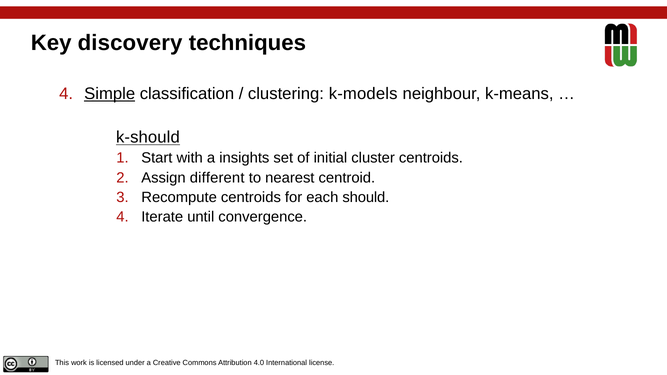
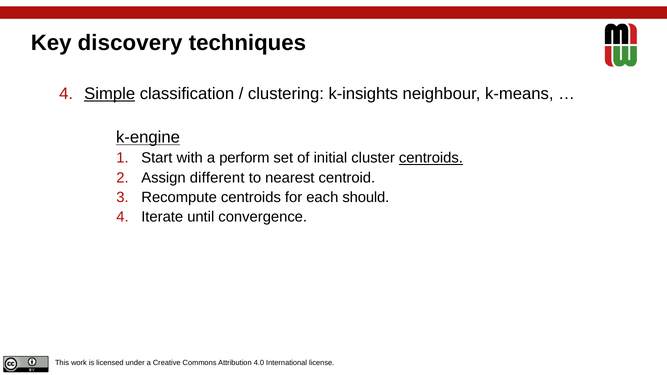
k-models: k-models -> k-insights
k-should: k-should -> k-engine
insights: insights -> perform
centroids at (431, 158) underline: none -> present
